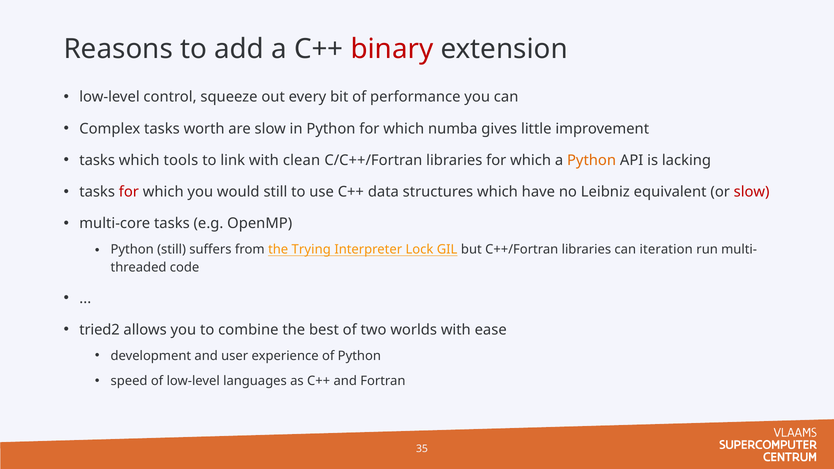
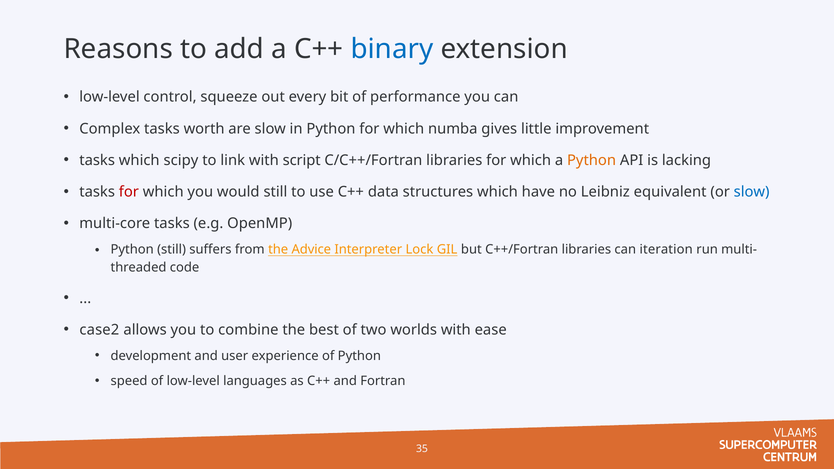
binary colour: red -> blue
tools: tools -> scipy
clean: clean -> script
slow at (752, 192) colour: red -> blue
Trying: Trying -> Advice
tried2: tried2 -> case2
